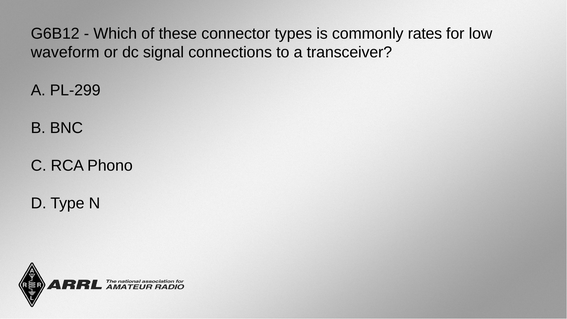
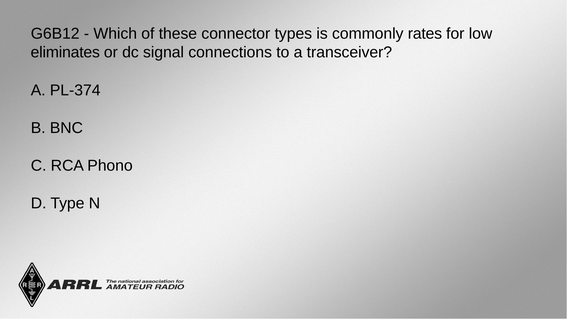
waveform: waveform -> eliminates
PL-299: PL-299 -> PL-374
